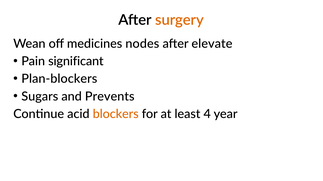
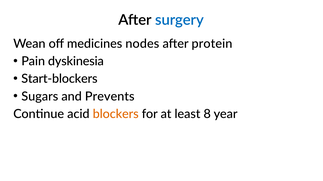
surgery colour: orange -> blue
elevate: elevate -> protein
significant: significant -> dyskinesia
Plan-blockers: Plan-blockers -> Start-blockers
4: 4 -> 8
